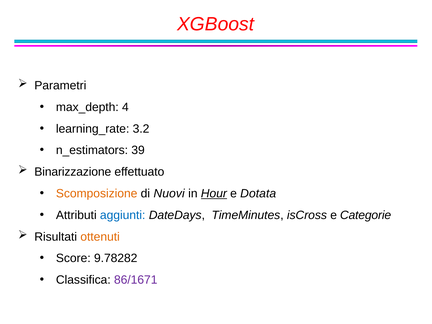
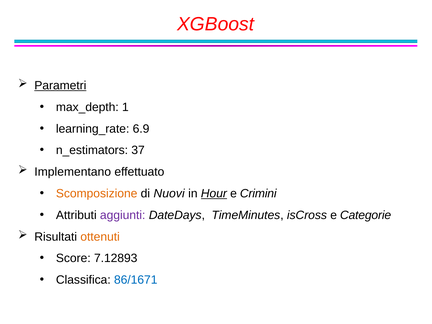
Parametri underline: none -> present
4: 4 -> 1
3.2: 3.2 -> 6.9
39: 39 -> 37
Binarizzazione: Binarizzazione -> Implementano
Dotata: Dotata -> Crimini
aggiunti colour: blue -> purple
9.78282: 9.78282 -> 7.12893
86/1671 colour: purple -> blue
